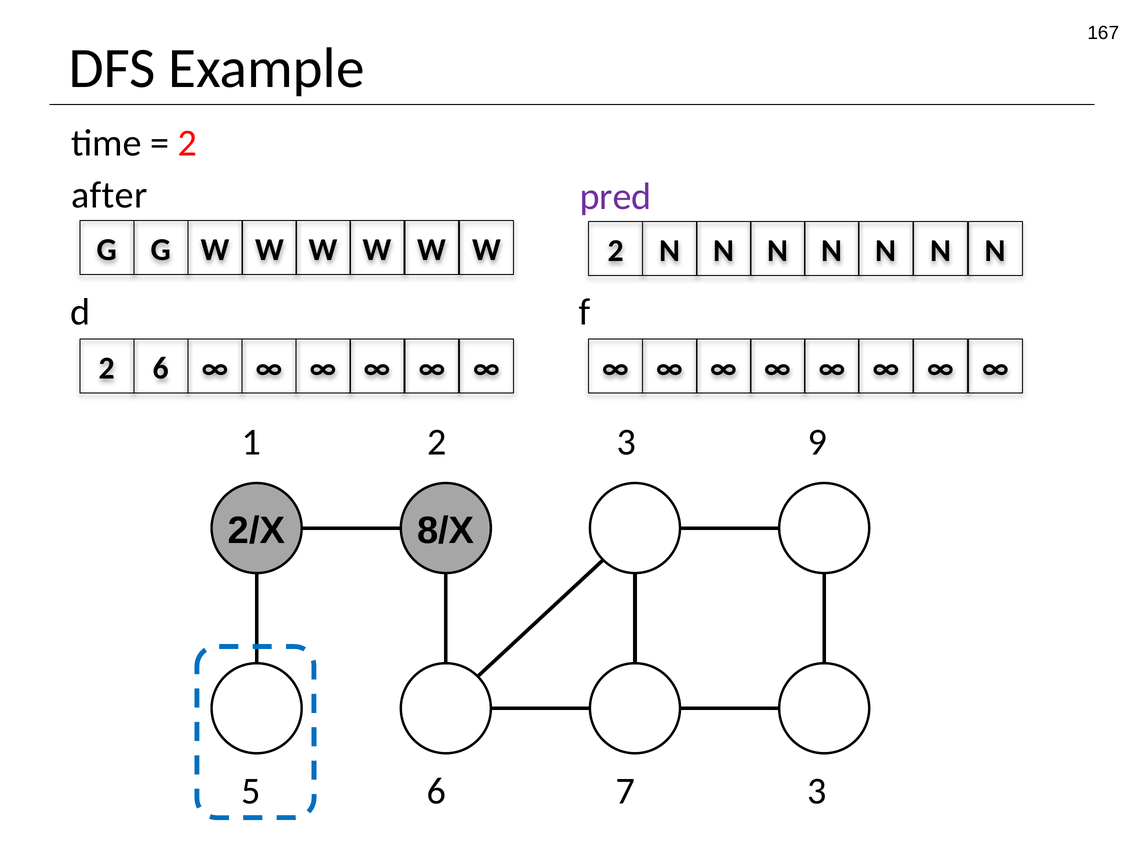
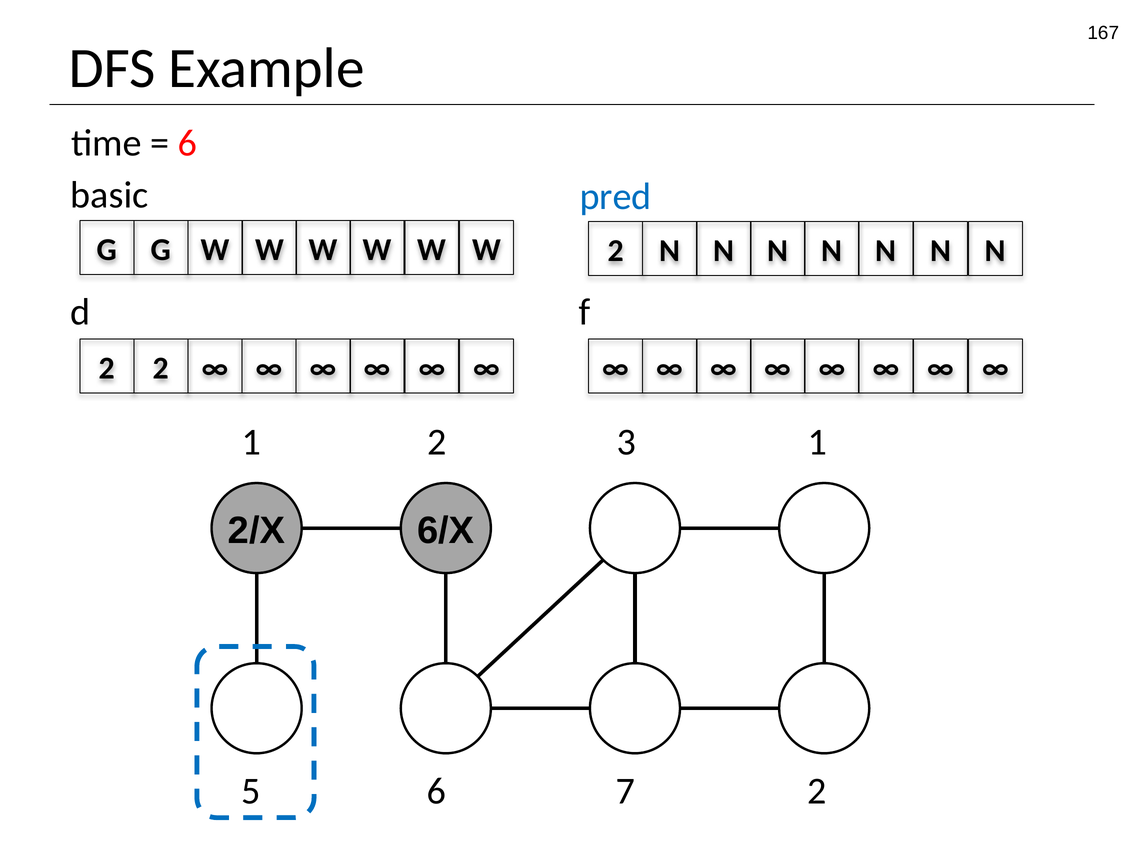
2 at (188, 143): 2 -> 6
after: after -> basic
pred colour: purple -> blue
2 6: 6 -> 2
3 9: 9 -> 1
8/X: 8/X -> 6/X
7 3: 3 -> 2
